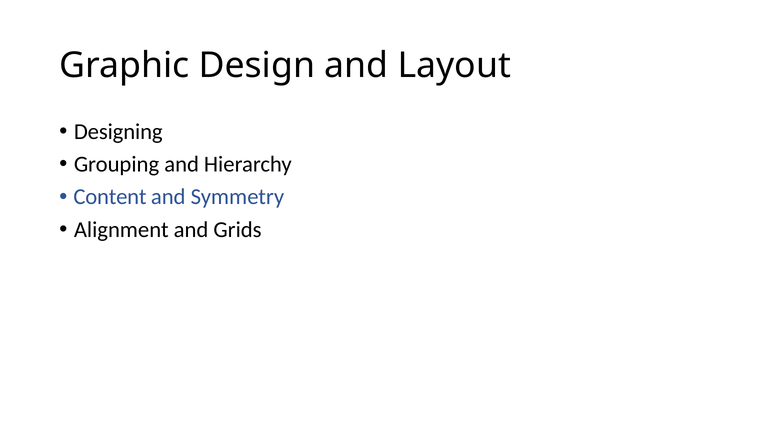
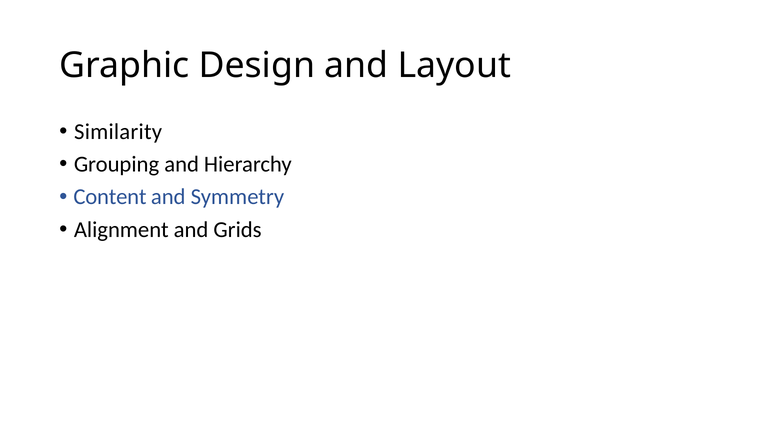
Designing: Designing -> Similarity
